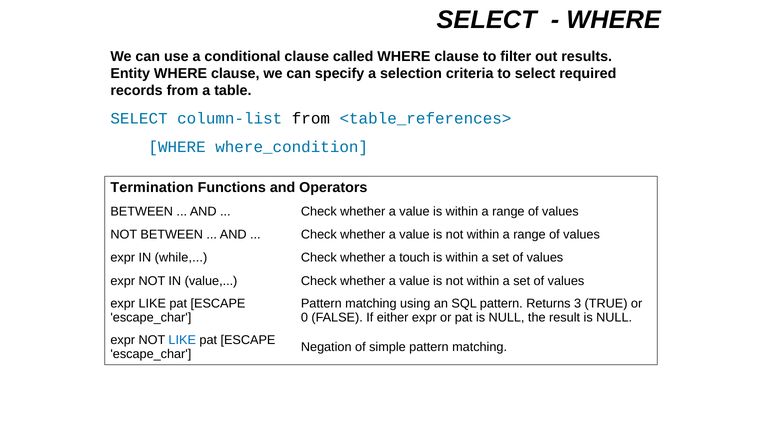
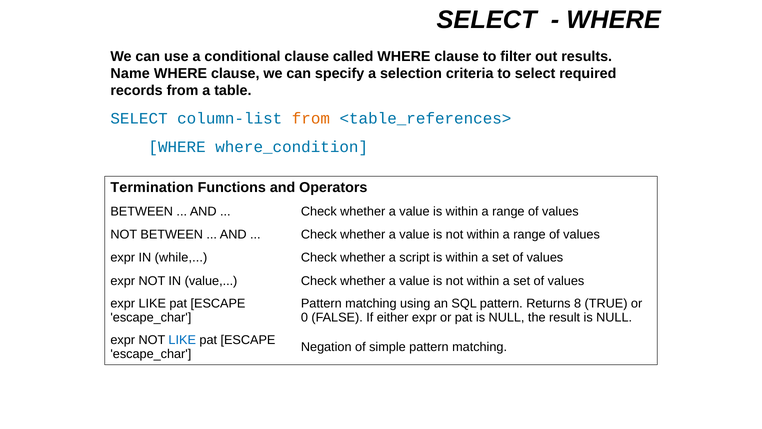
Entity: Entity -> Name
from at (311, 118) colour: black -> orange
touch: touch -> script
3: 3 -> 8
